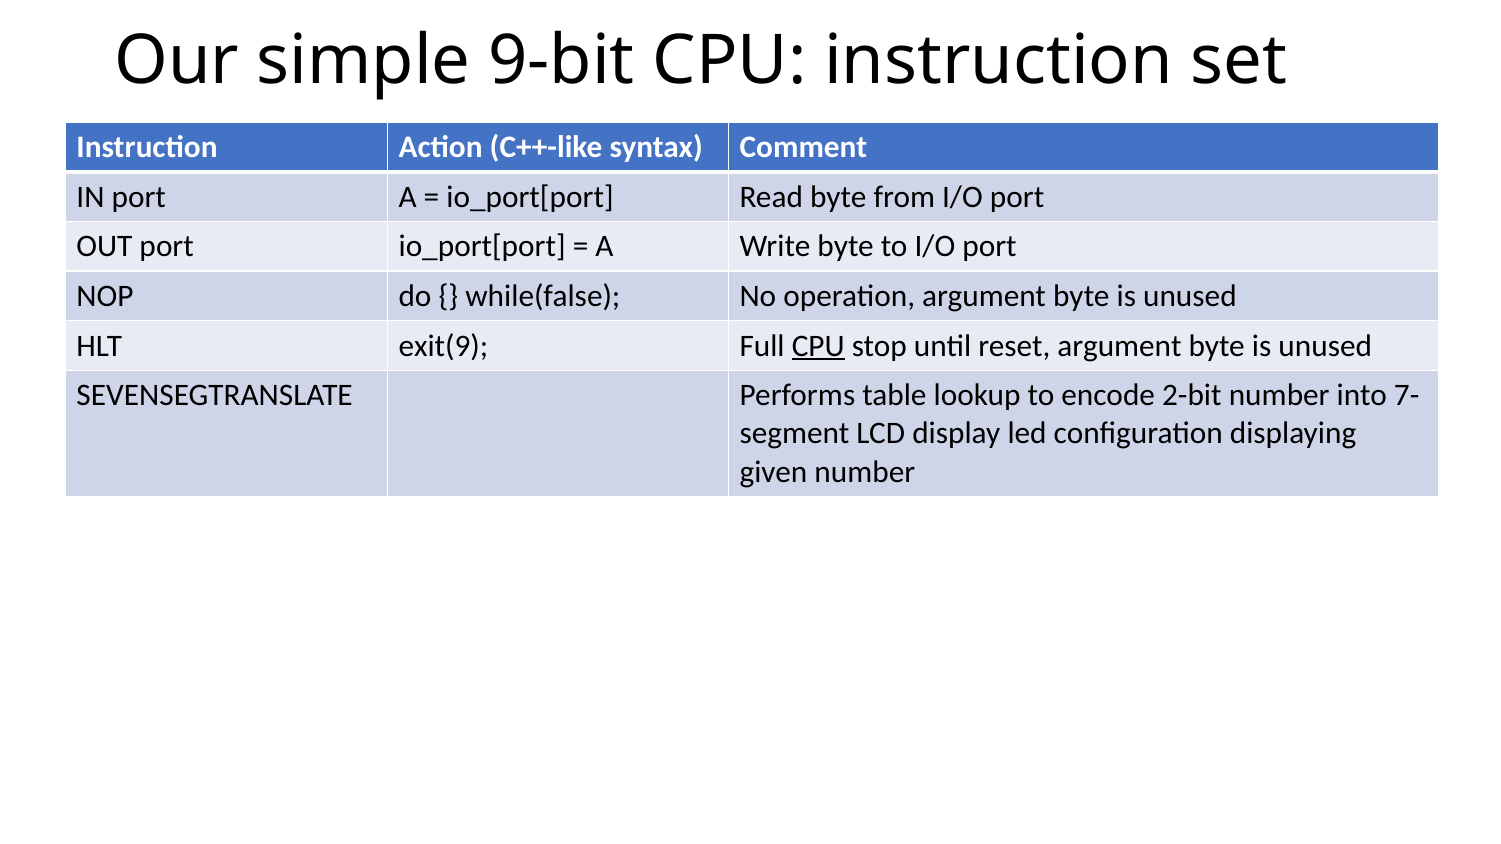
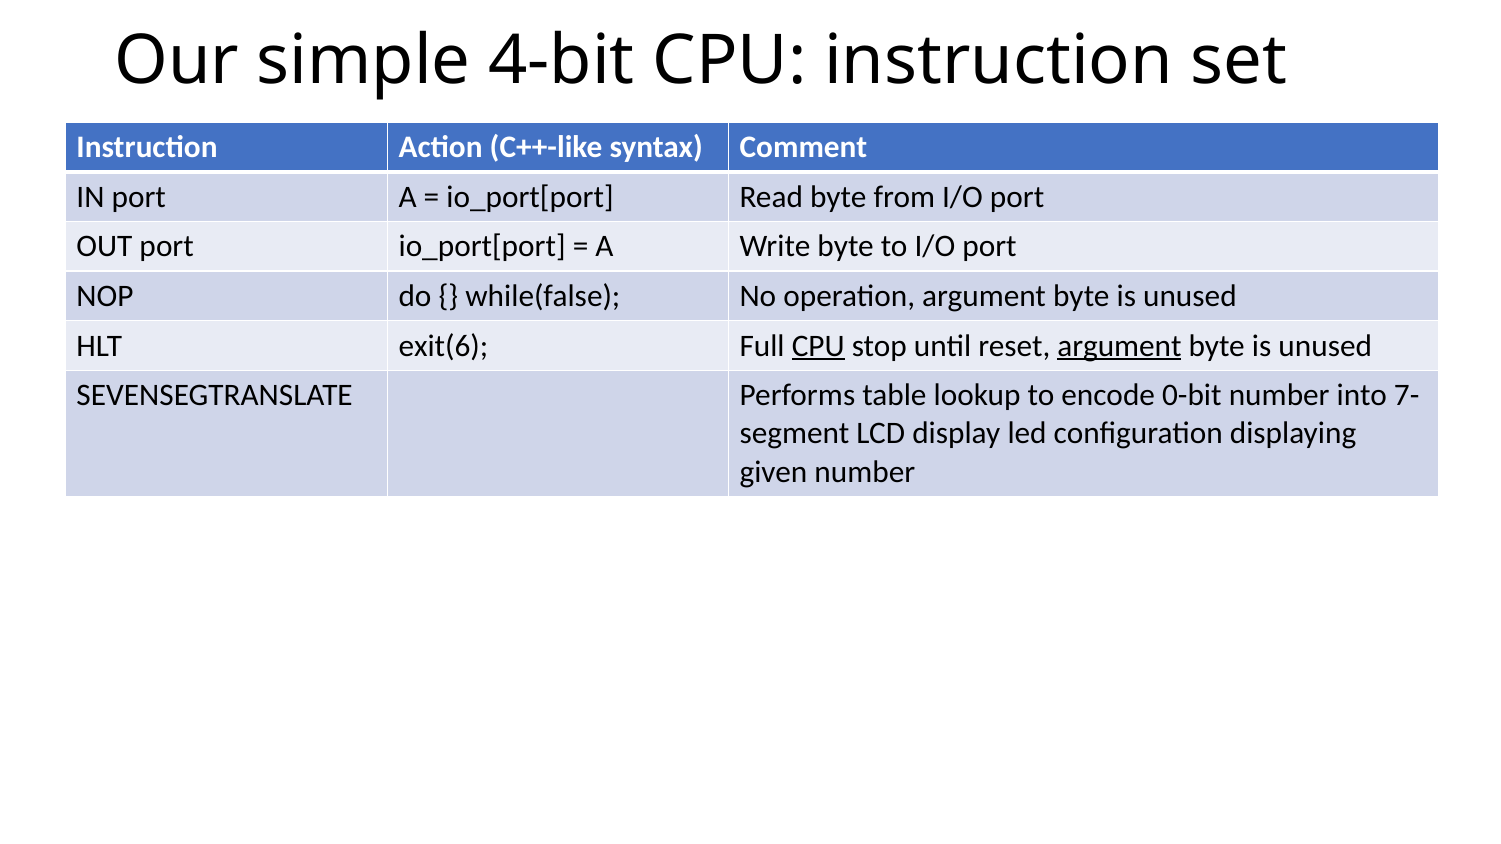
9-bit: 9-bit -> 4-bit
exit(9: exit(9 -> exit(6
argument at (1119, 346) underline: none -> present
2-bit: 2-bit -> 0-bit
